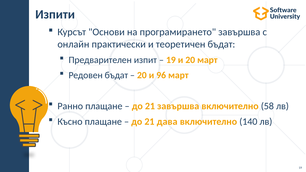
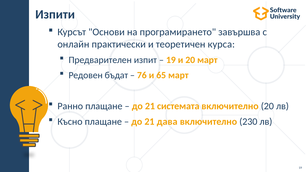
теоретичен бъдат: бъдат -> курса
20 at (142, 75): 20 -> 76
96: 96 -> 65
21 завършва: завършва -> системата
включително 58: 58 -> 20
140: 140 -> 230
